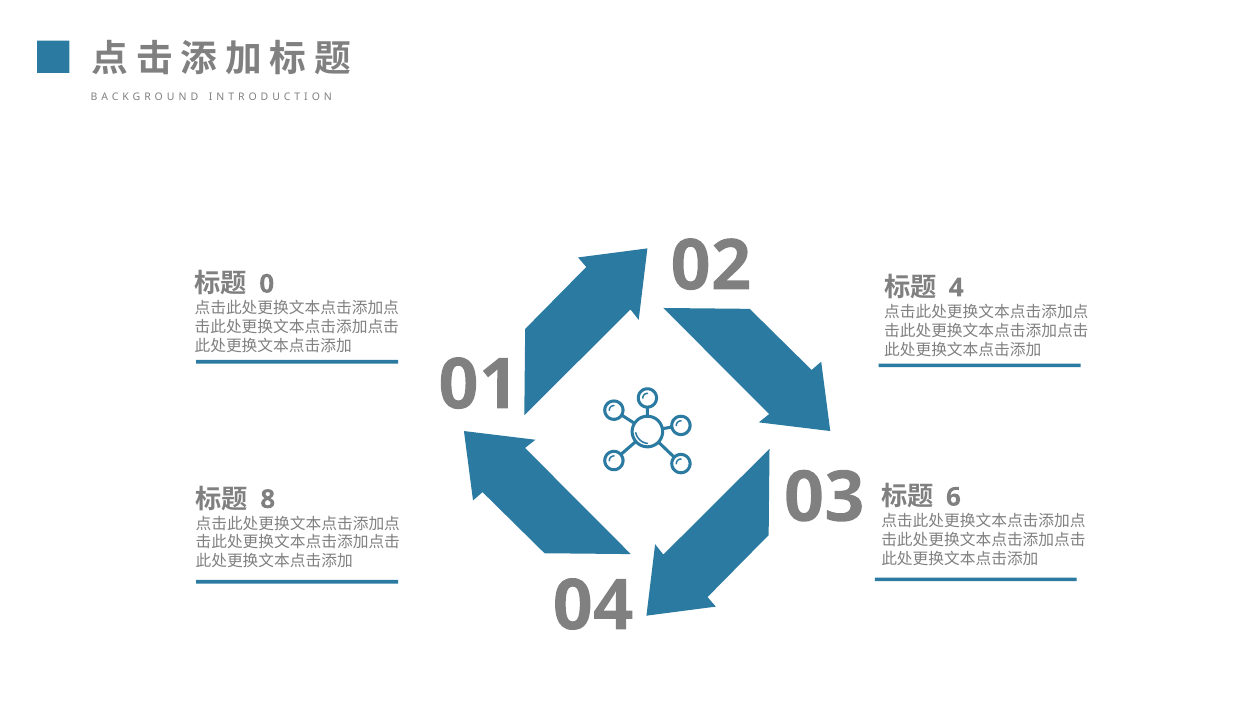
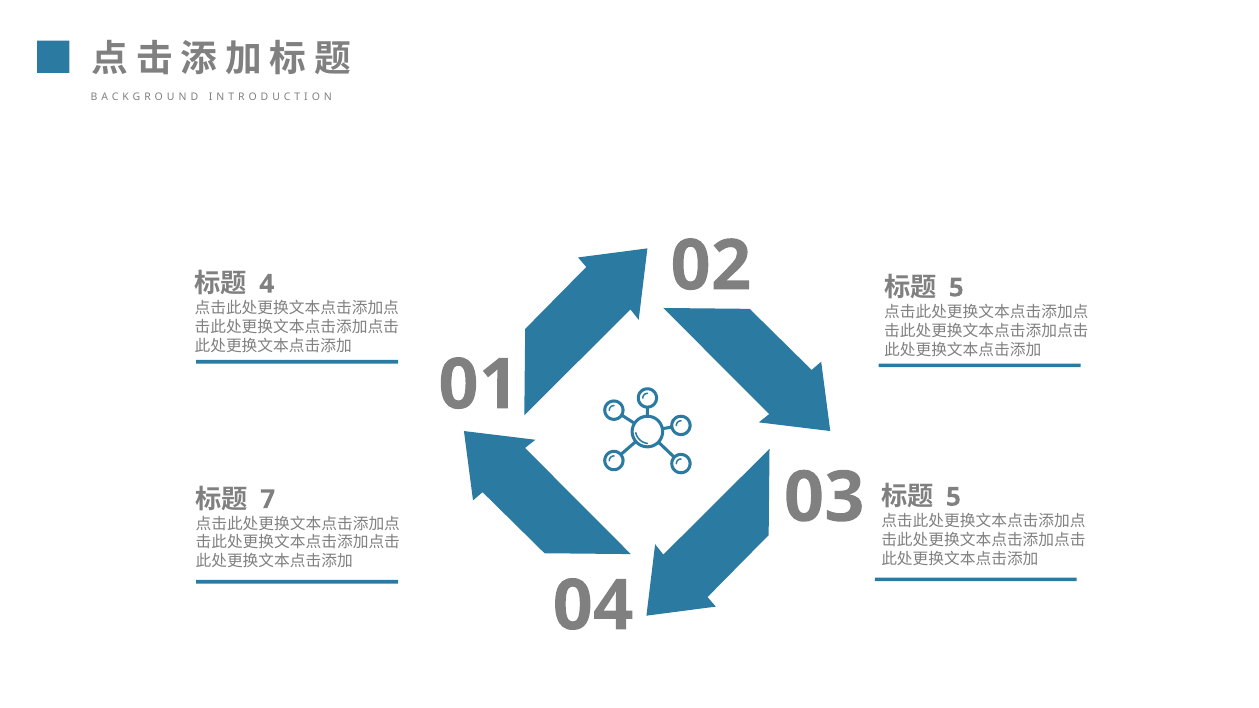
0: 0 -> 4
4 at (956, 288): 4 -> 5
6 at (953, 497): 6 -> 5
8: 8 -> 7
